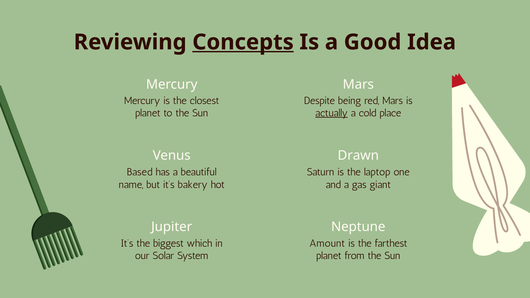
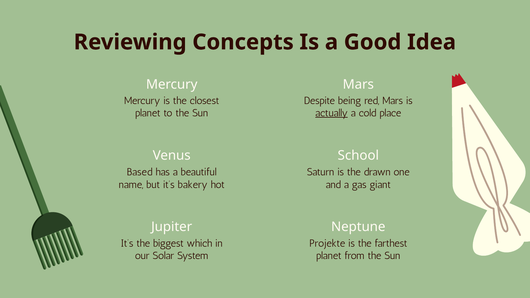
Concepts underline: present -> none
Drawn: Drawn -> School
laptop: laptop -> drawn
Amount: Amount -> Projekte
